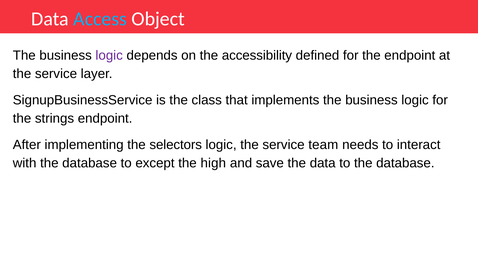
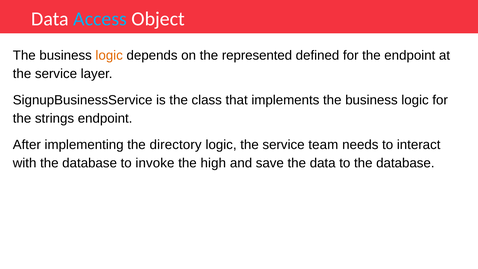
logic at (109, 56) colour: purple -> orange
accessibility: accessibility -> represented
selectors: selectors -> directory
except: except -> invoke
